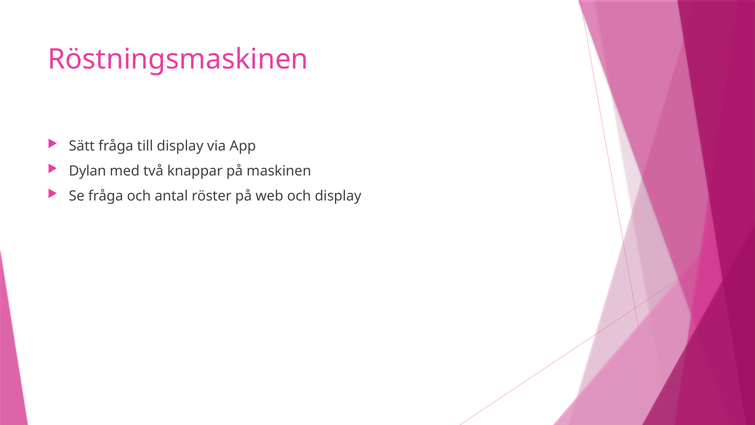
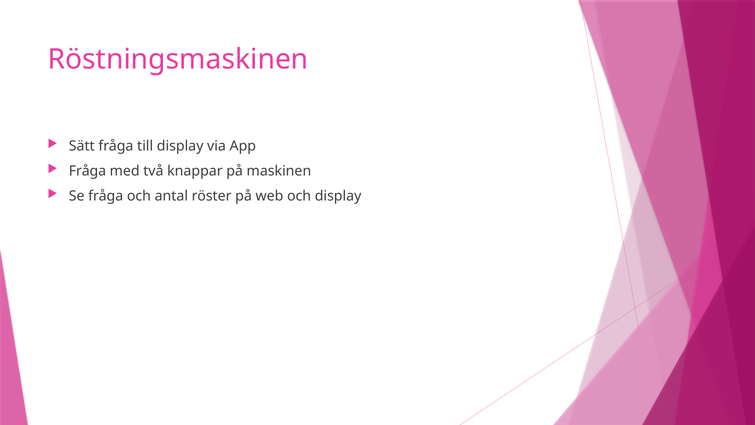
Dylan at (87, 171): Dylan -> Fråga
